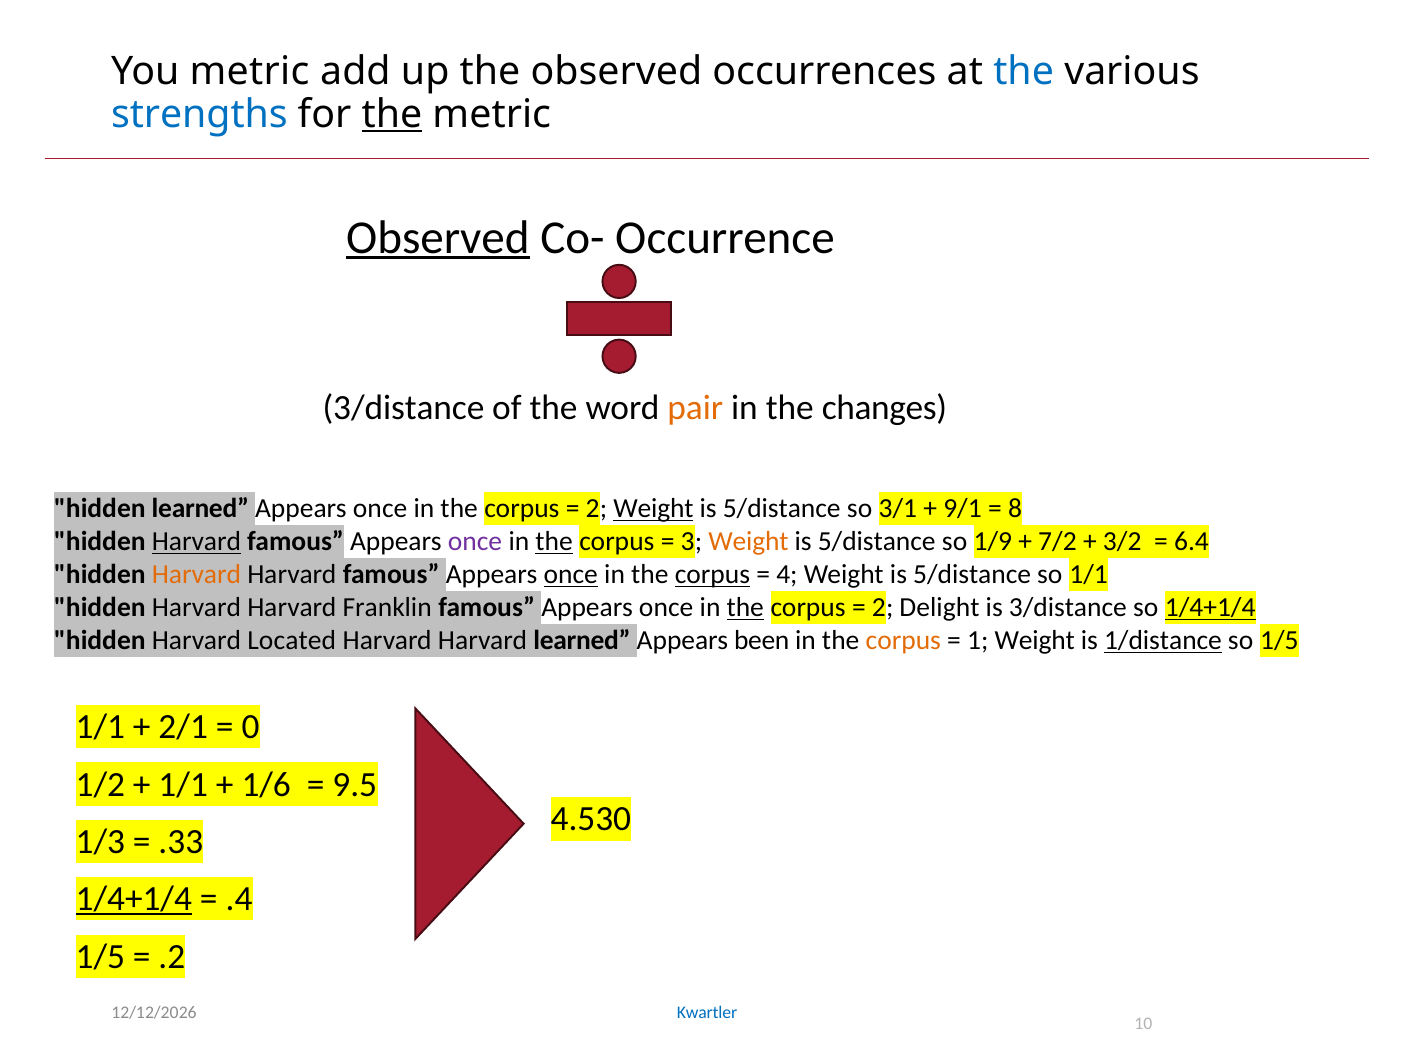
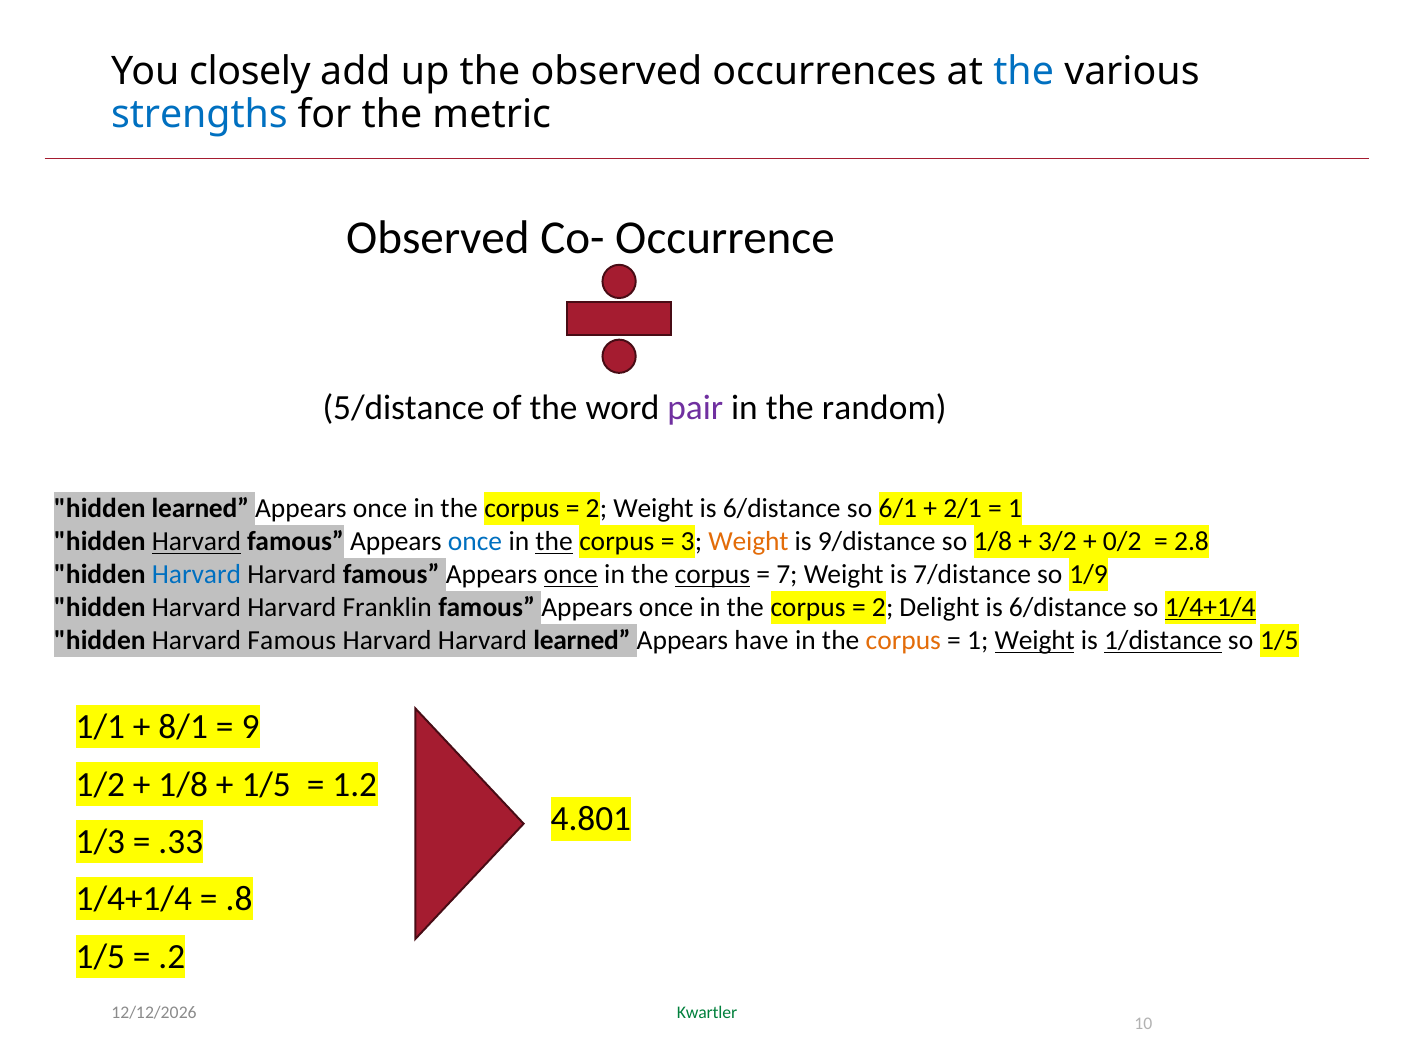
You metric: metric -> closely
the at (392, 114) underline: present -> none
Observed at (438, 237) underline: present -> none
3/distance at (404, 408): 3/distance -> 5/distance
pair colour: orange -> purple
changes: changes -> random
Weight at (653, 508) underline: present -> none
5/distance at (782, 508): 5/distance -> 6/distance
3/1: 3/1 -> 6/1
9/1: 9/1 -> 2/1
8 at (1015, 508): 8 -> 1
once at (475, 541) colour: purple -> blue
5/distance at (877, 541): 5/distance -> 9/distance
so 1/9: 1/9 -> 1/8
7/2: 7/2 -> 3/2
3/2: 3/2 -> 0/2
6.4: 6.4 -> 2.8
Harvard at (196, 574) colour: orange -> blue
4: 4 -> 7
5/distance at (972, 574): 5/distance -> 7/distance
so 1/1: 1/1 -> 1/9
the at (745, 607) underline: present -> none
3/distance at (1068, 607): 3/distance -> 6/distance
Located at (292, 640): Located -> Famous
been: been -> have
Weight at (1035, 640) underline: none -> present
2/1: 2/1 -> 8/1
0: 0 -> 9
1/1 at (183, 784): 1/1 -> 1/8
1/6 at (266, 784): 1/6 -> 1/5
9.5: 9.5 -> 1.2
4.530: 4.530 -> 4.801
1/4+1/4 at (134, 898) underline: present -> none
.4: .4 -> .8
Kwartler colour: blue -> green
